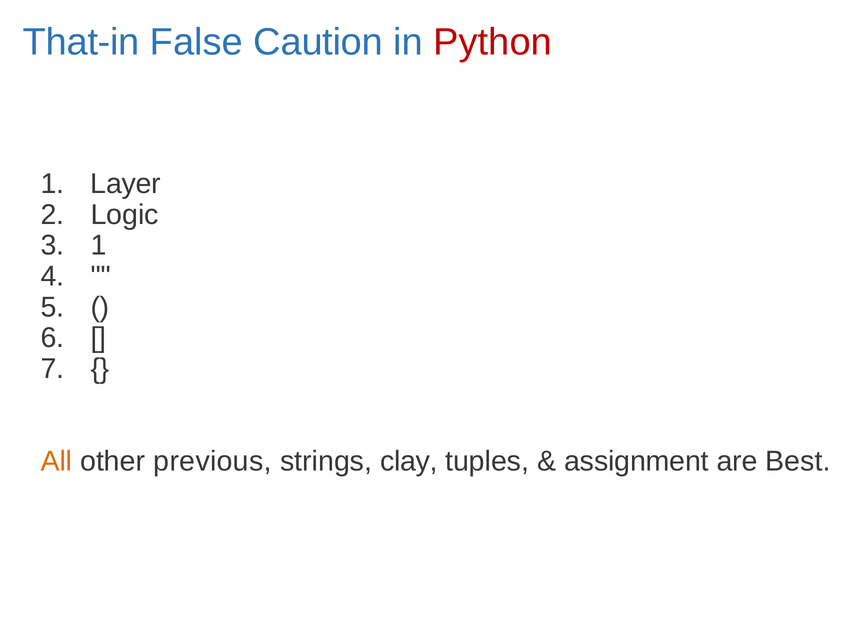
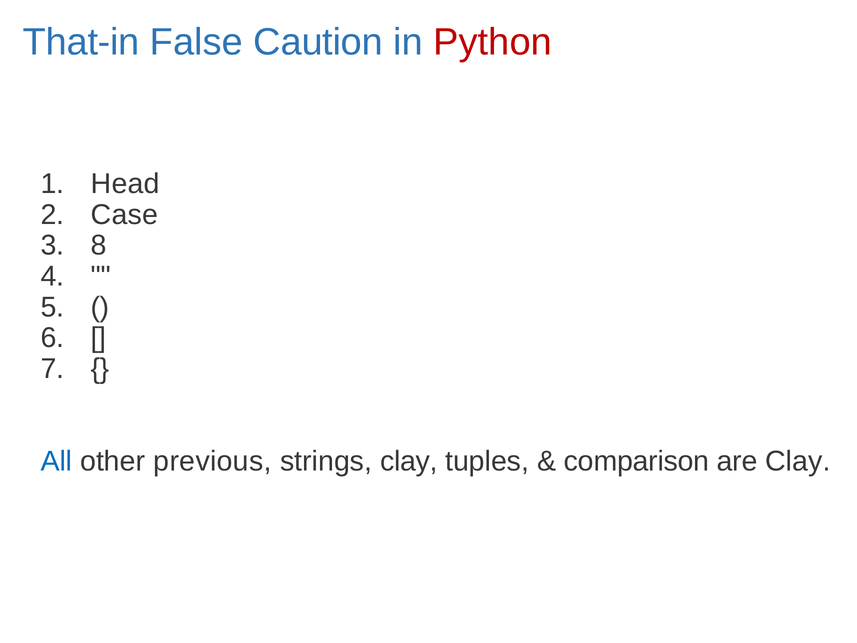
Layer: Layer -> Head
Logic: Logic -> Case
1 at (99, 245): 1 -> 8
All colour: orange -> blue
assignment: assignment -> comparison
are Best: Best -> Clay
